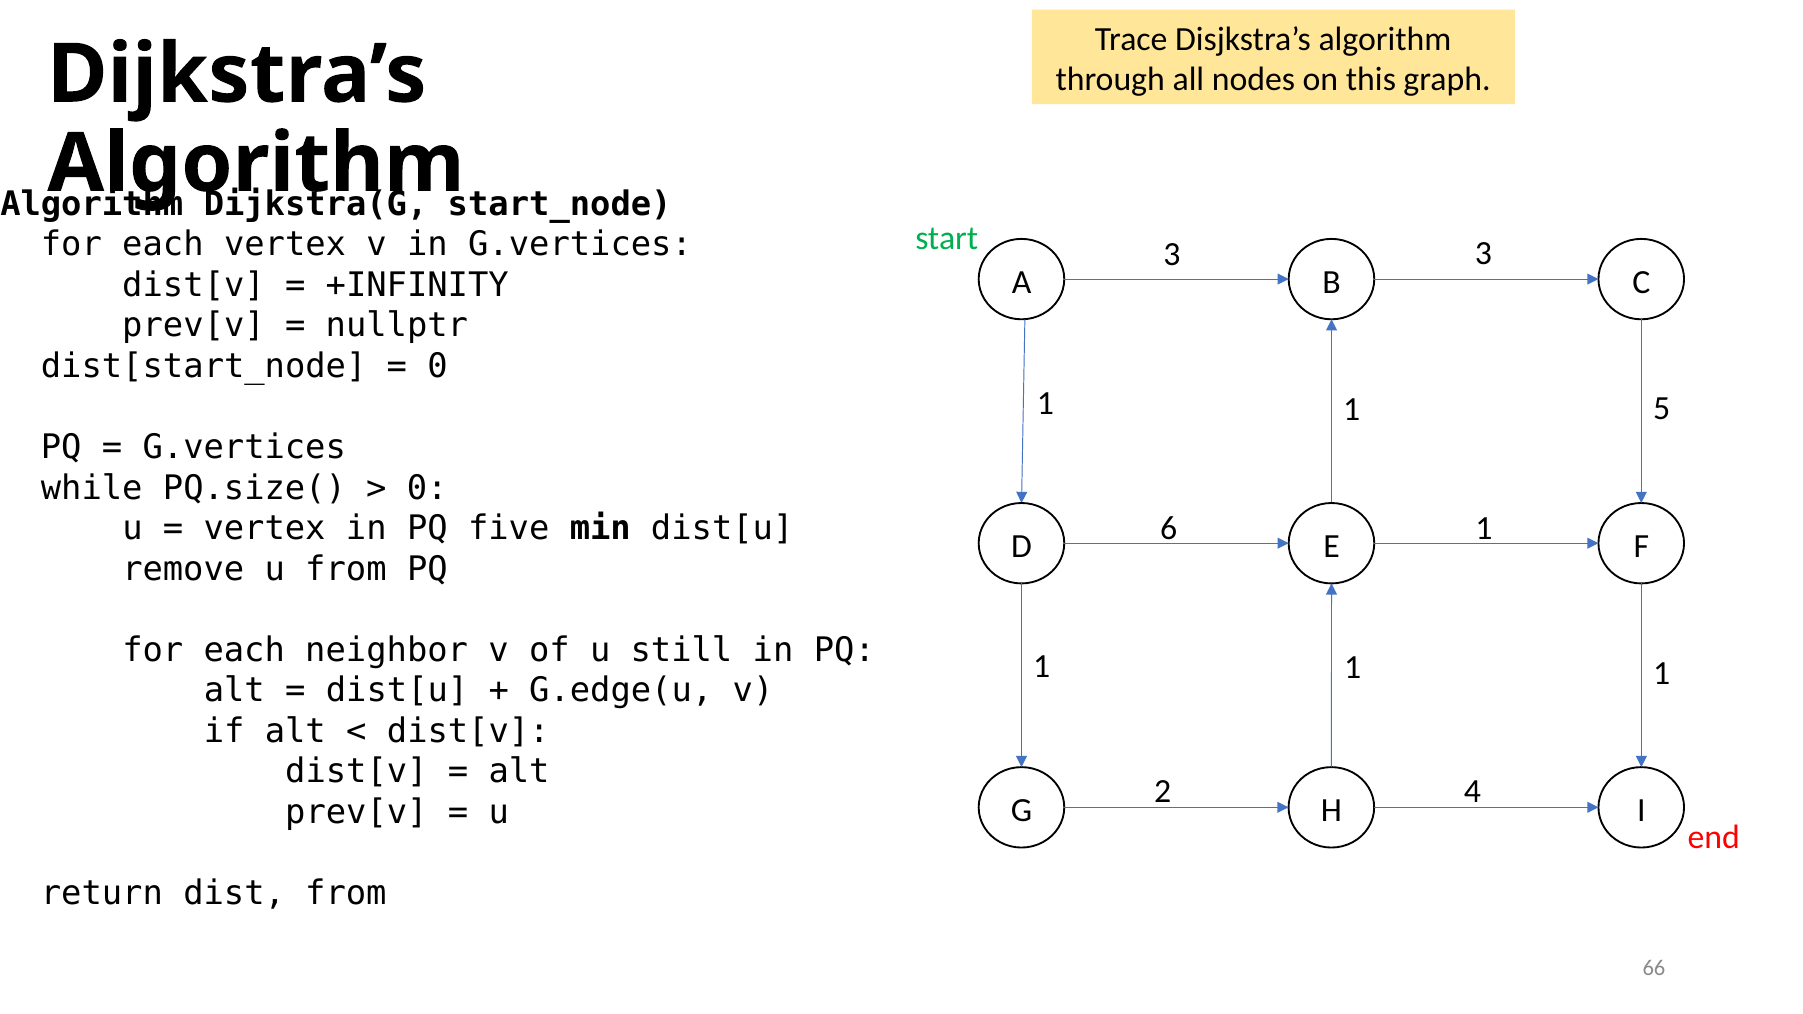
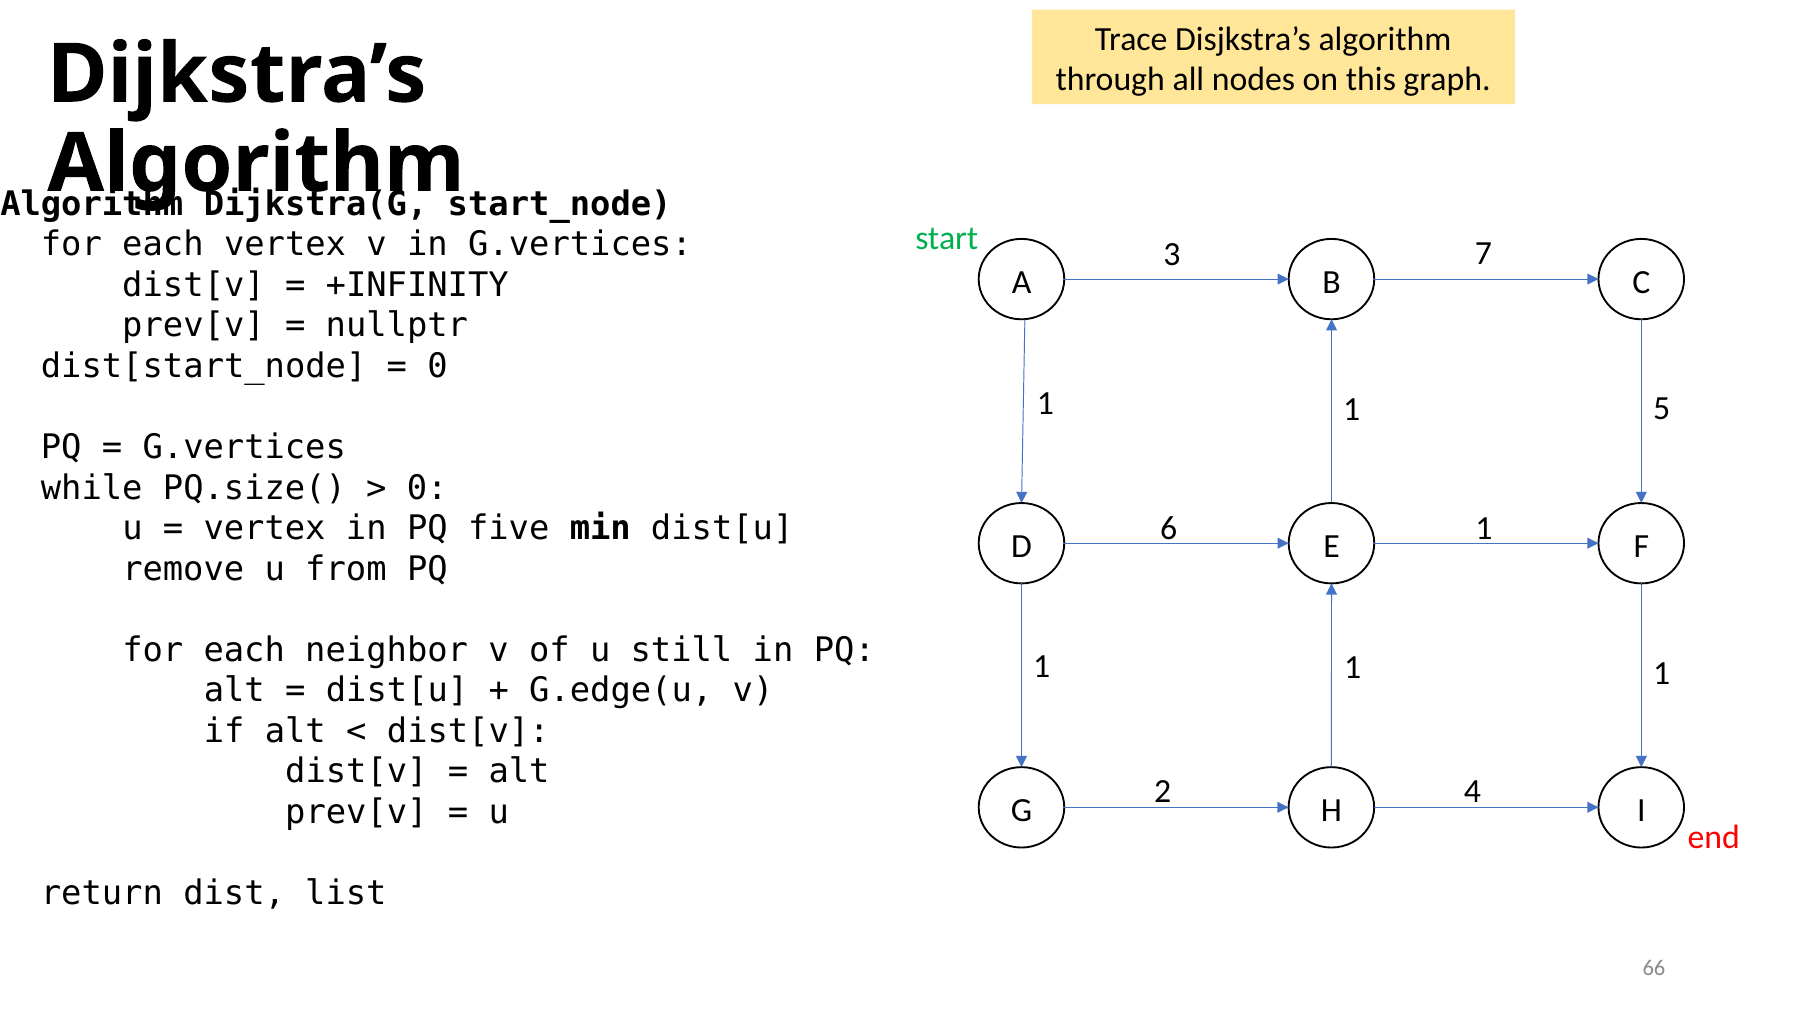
3 3: 3 -> 7
dist from: from -> list
